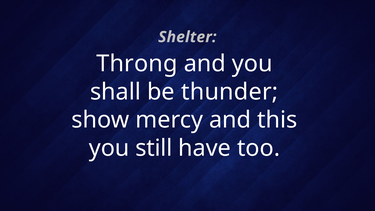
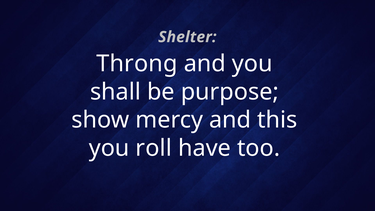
thunder: thunder -> purpose
still: still -> roll
